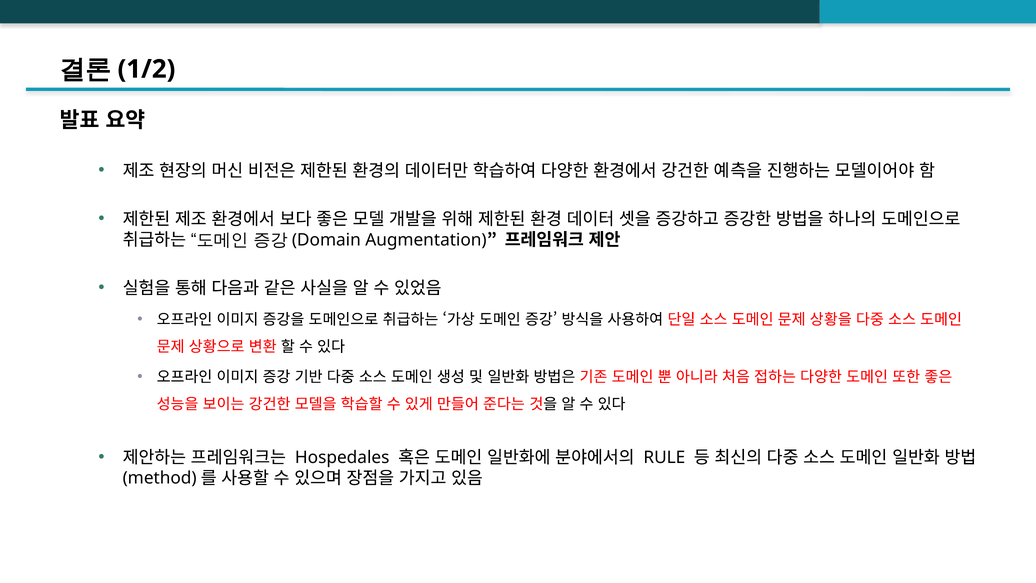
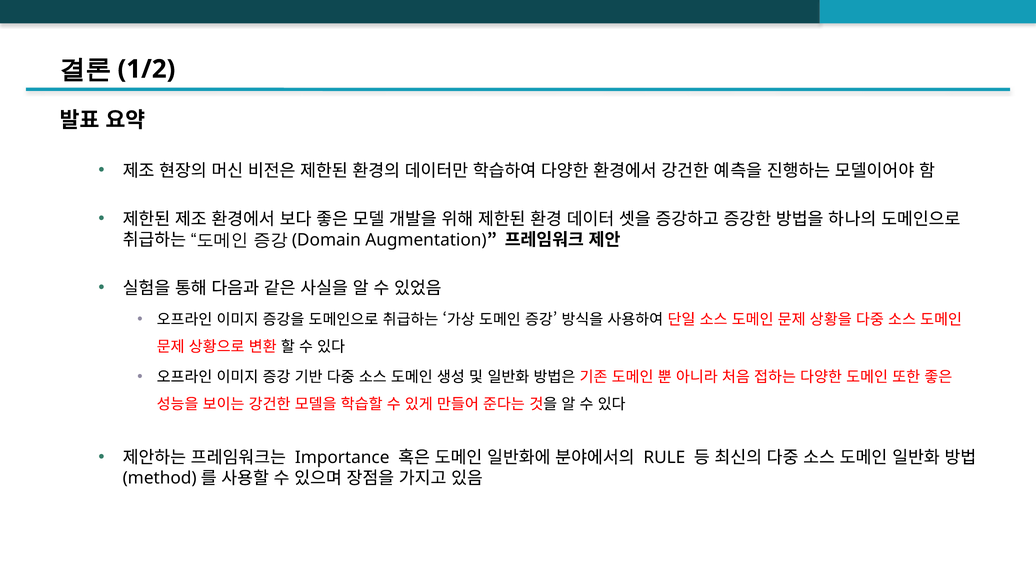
Hospedales: Hospedales -> Importance
